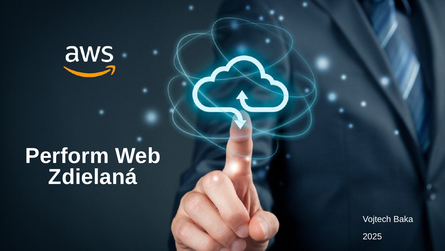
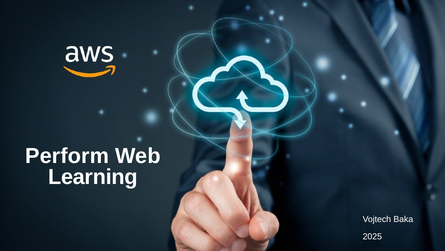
Zdielaná: Zdielaná -> Learning
